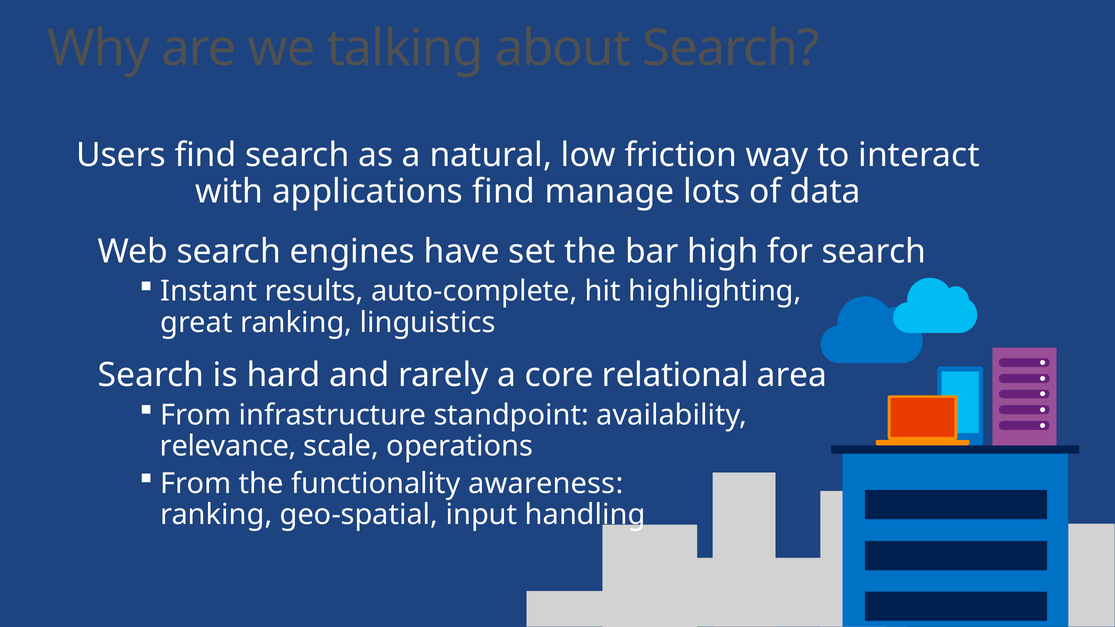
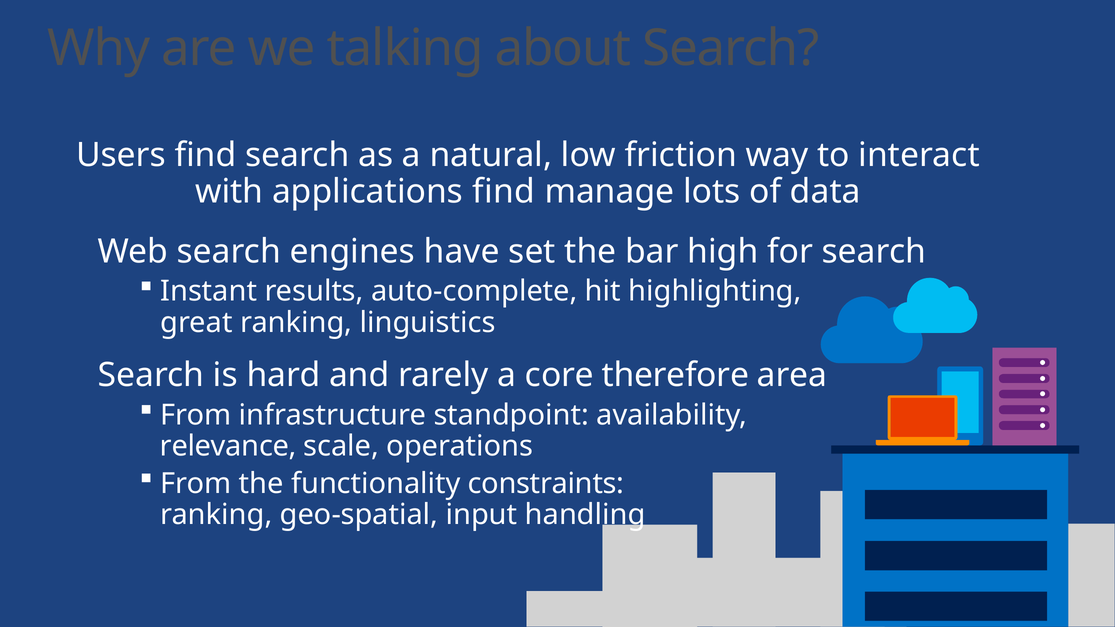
relational: relational -> therefore
awareness: awareness -> constraints
